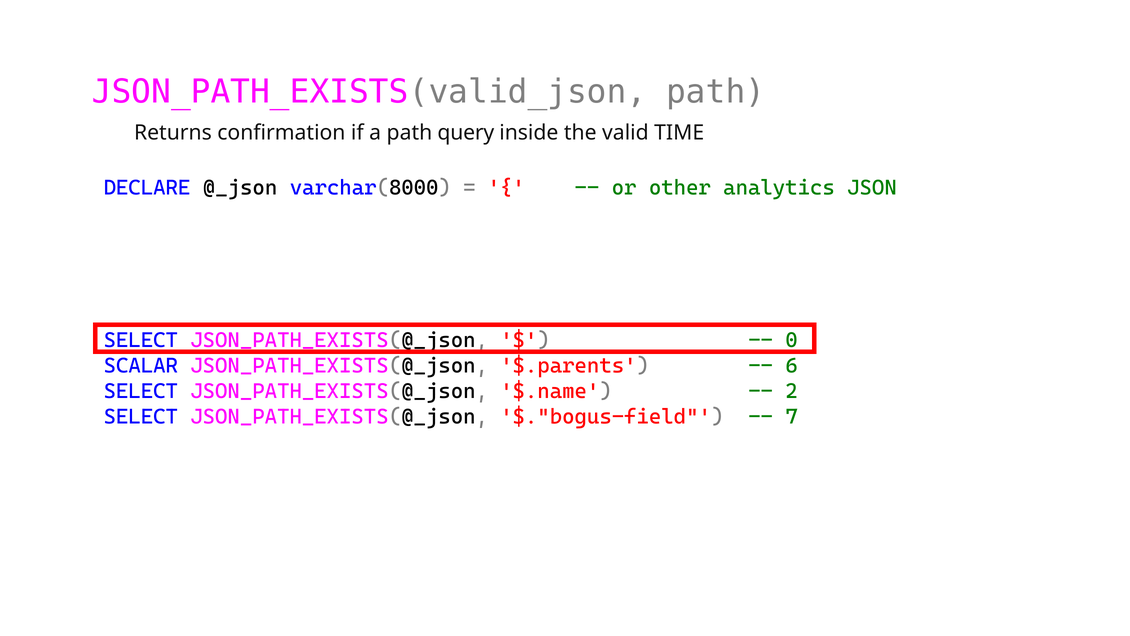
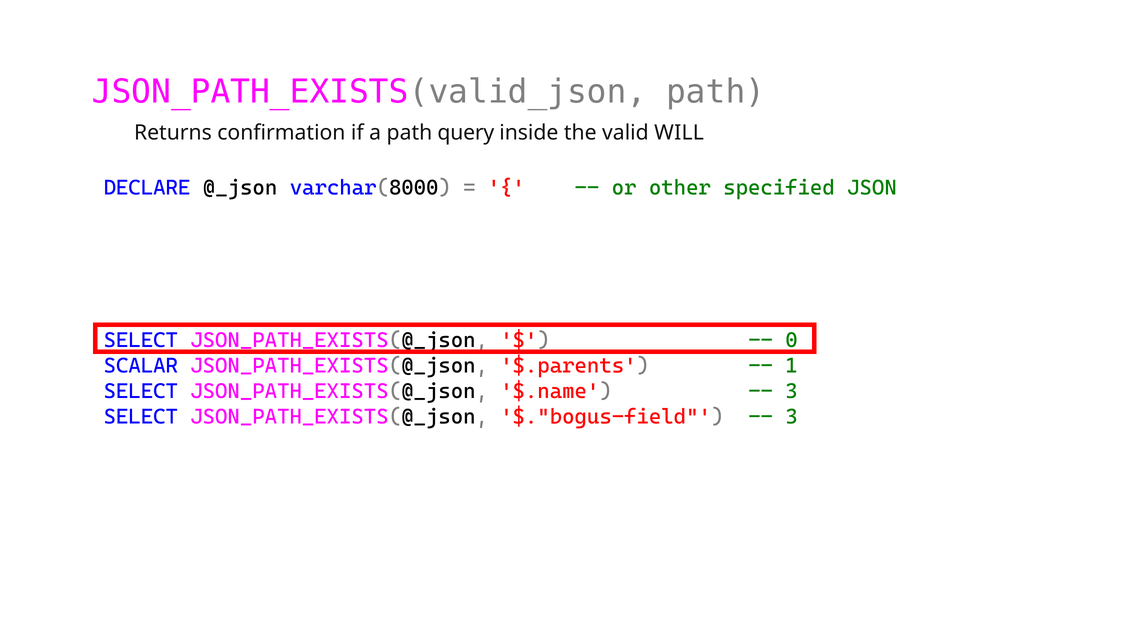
TIME: TIME -> WILL
analytics: analytics -> specified
6: 6 -> 1
2 at (792, 391): 2 -> 3
7 at (792, 416): 7 -> 3
